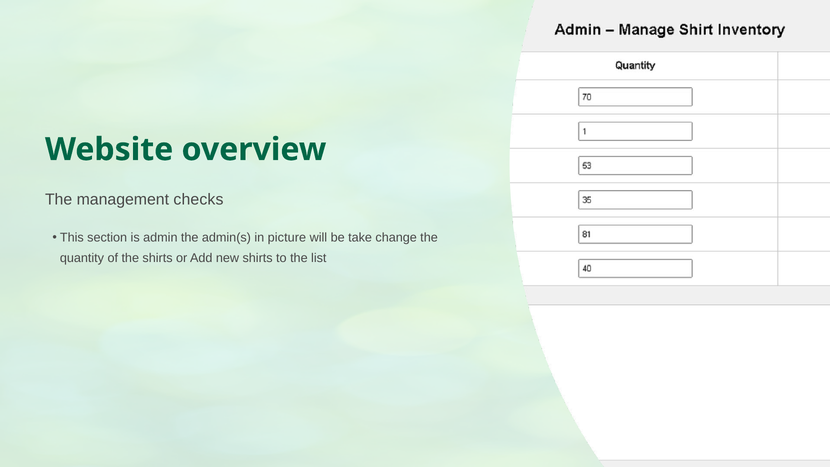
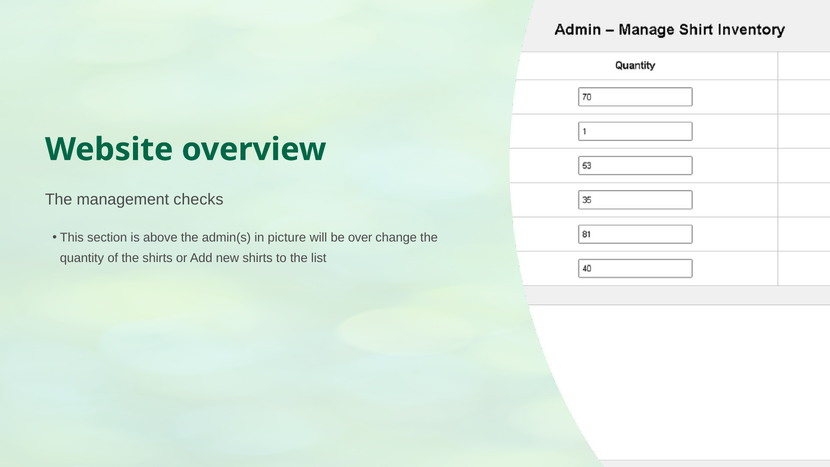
admin: admin -> above
take: take -> over
